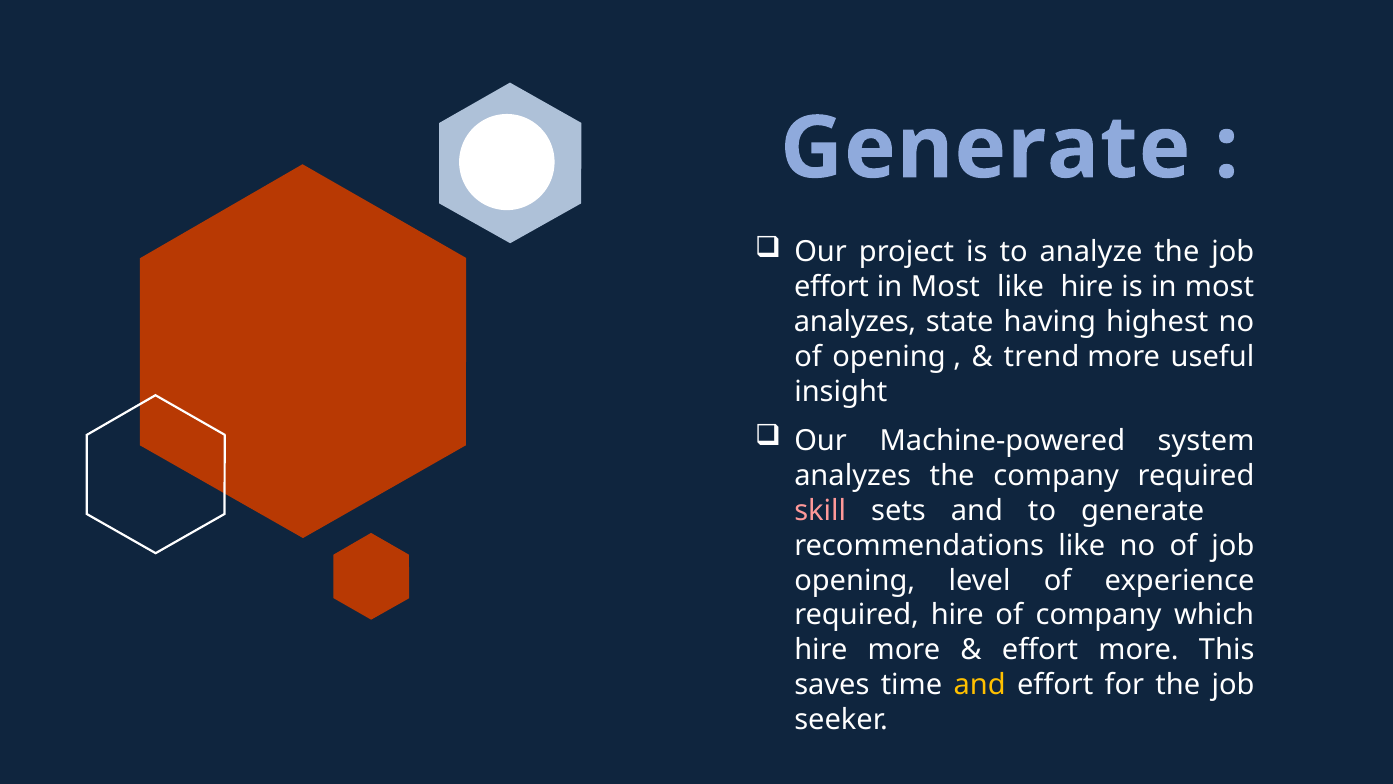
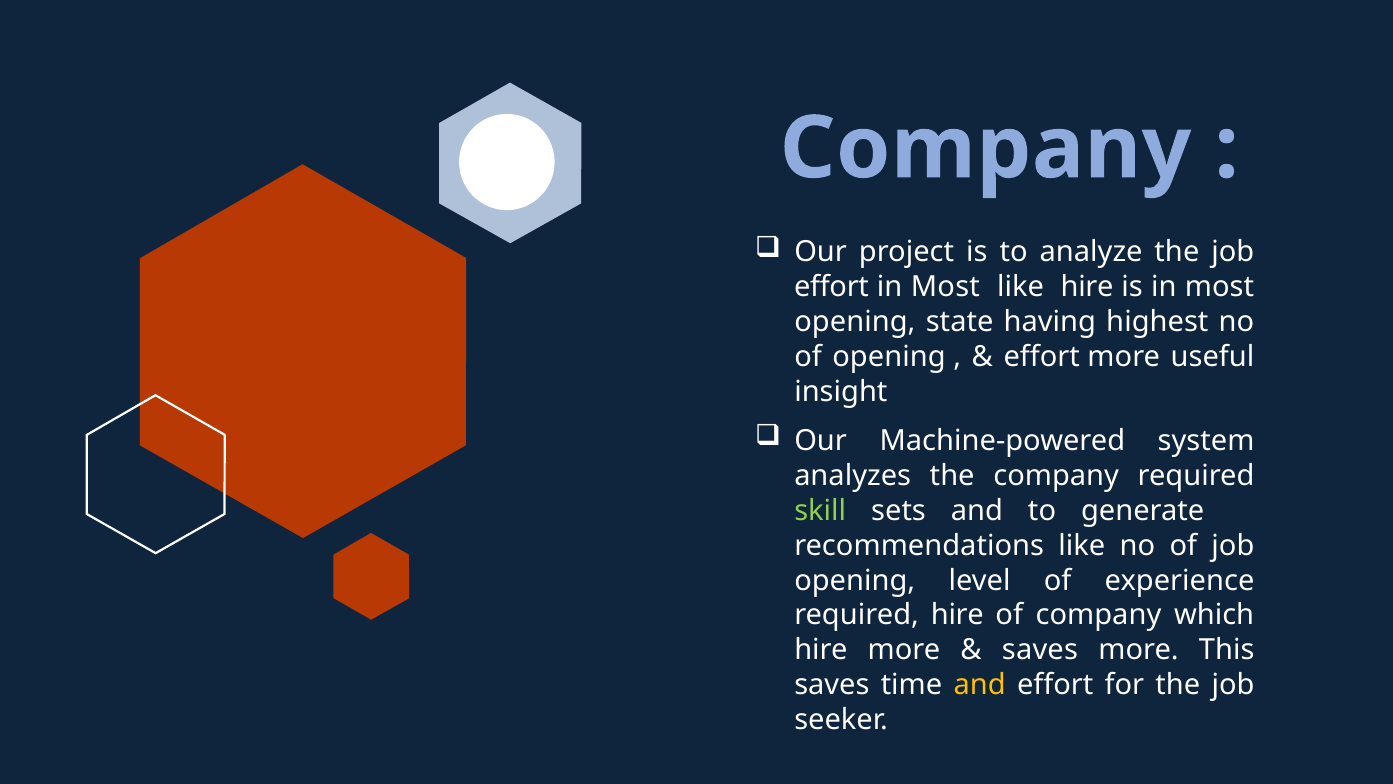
Generate at (985, 148): Generate -> Company
analyzes at (855, 322): analyzes -> opening
trend at (1042, 357): trend -> effort
skill colour: pink -> light green
effort at (1040, 650): effort -> saves
